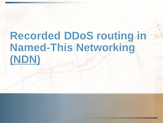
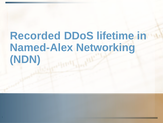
routing: routing -> lifetime
Named-This: Named-This -> Named-Alex
NDN underline: present -> none
